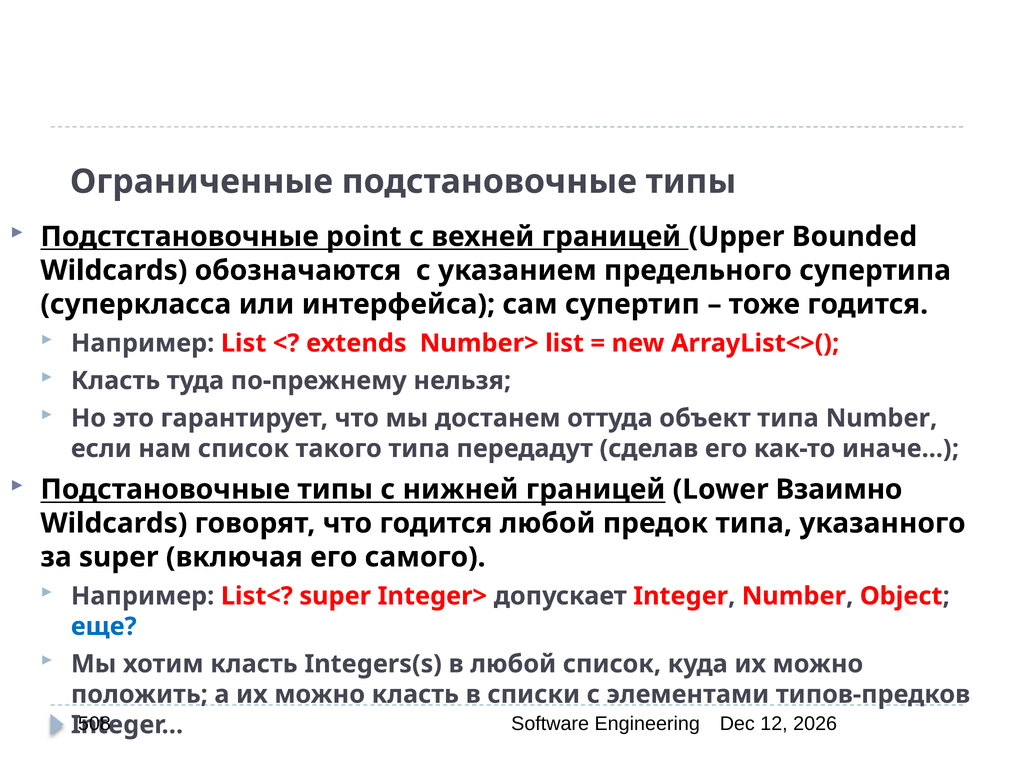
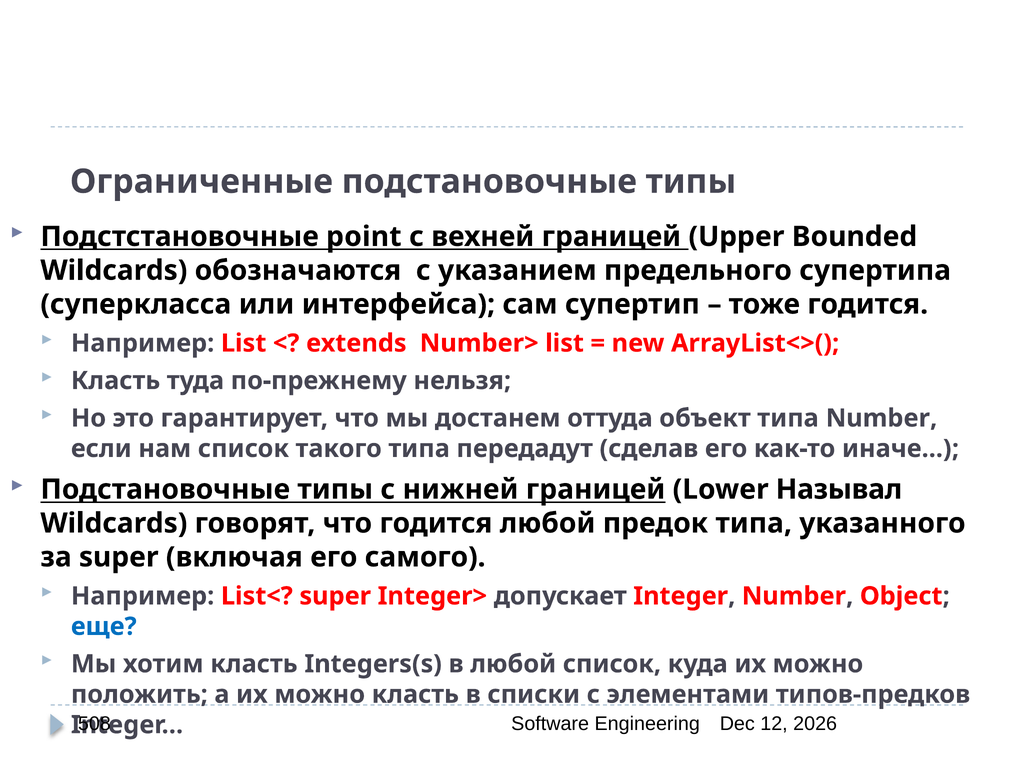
Взаимно: Взаимно -> Называл
